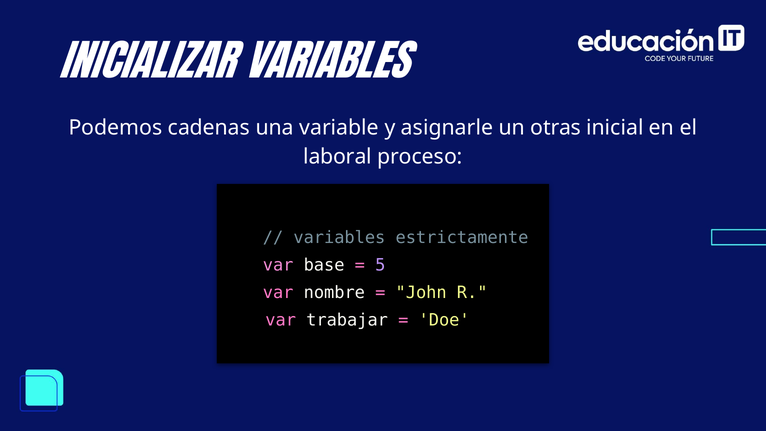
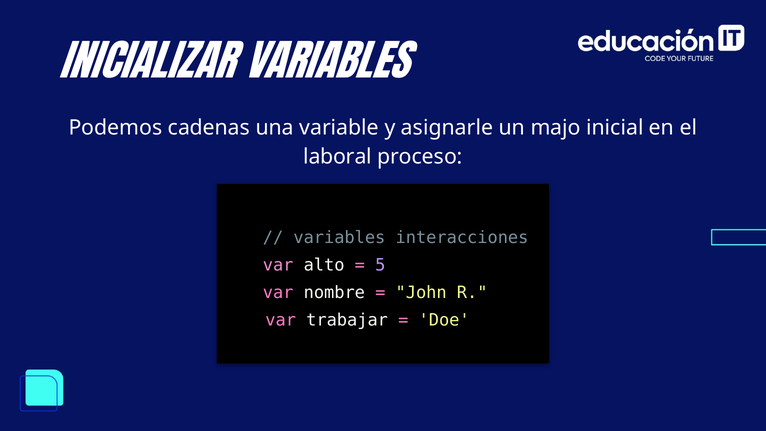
otras: otras -> majo
estrictamente: estrictamente -> interacciones
base: base -> alto
